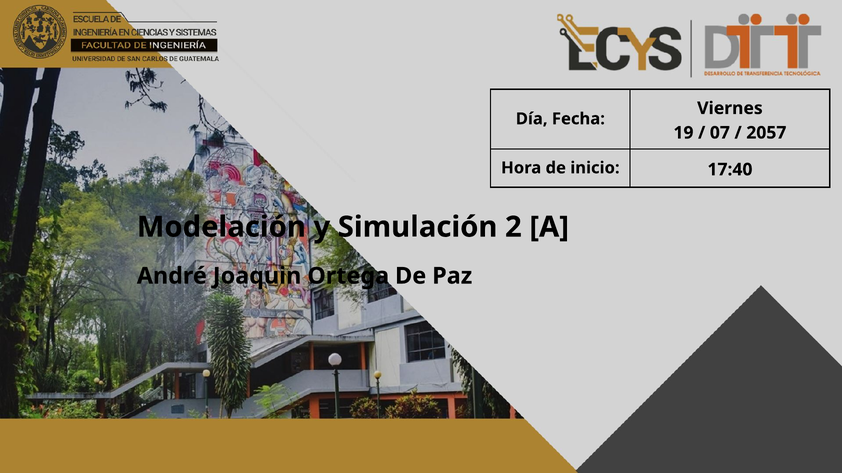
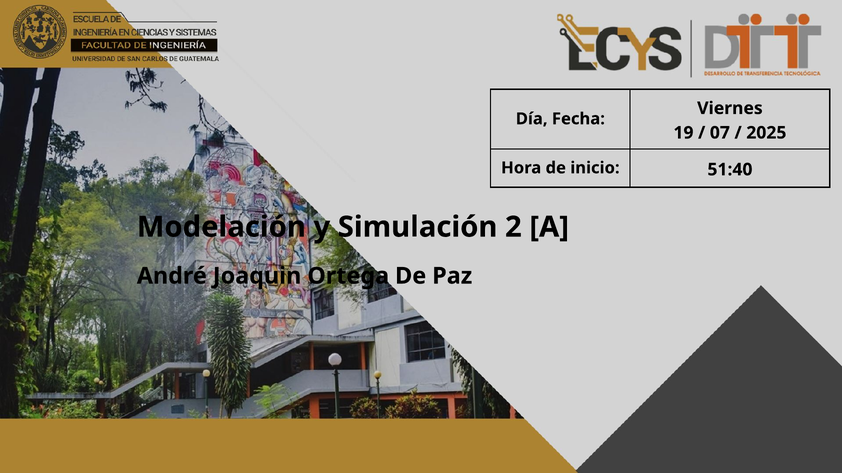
2057: 2057 -> 2025
17:40: 17:40 -> 51:40
